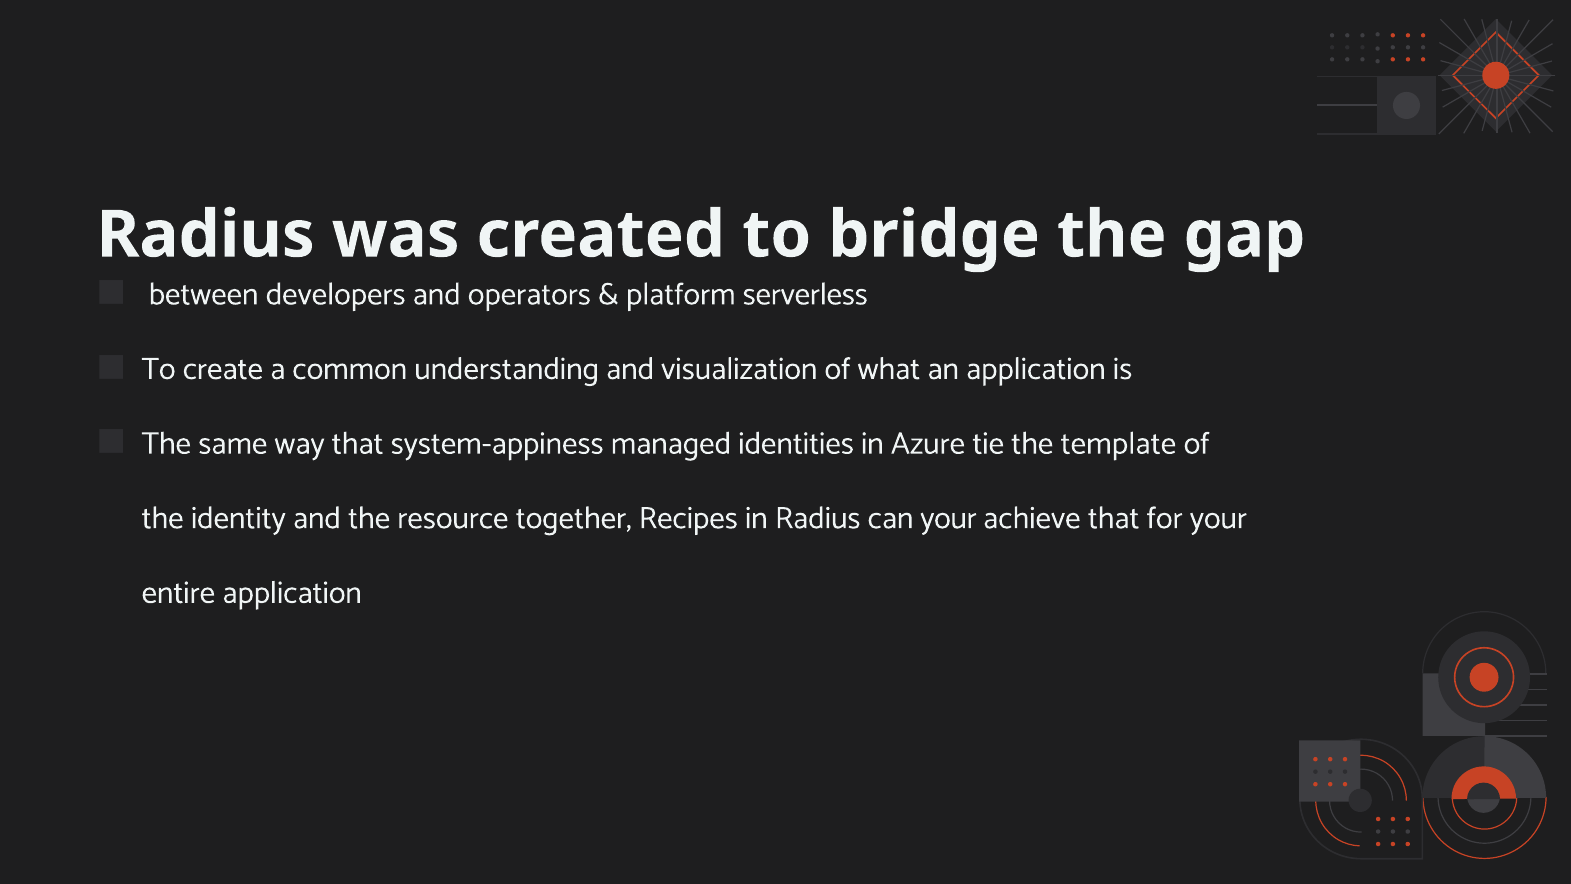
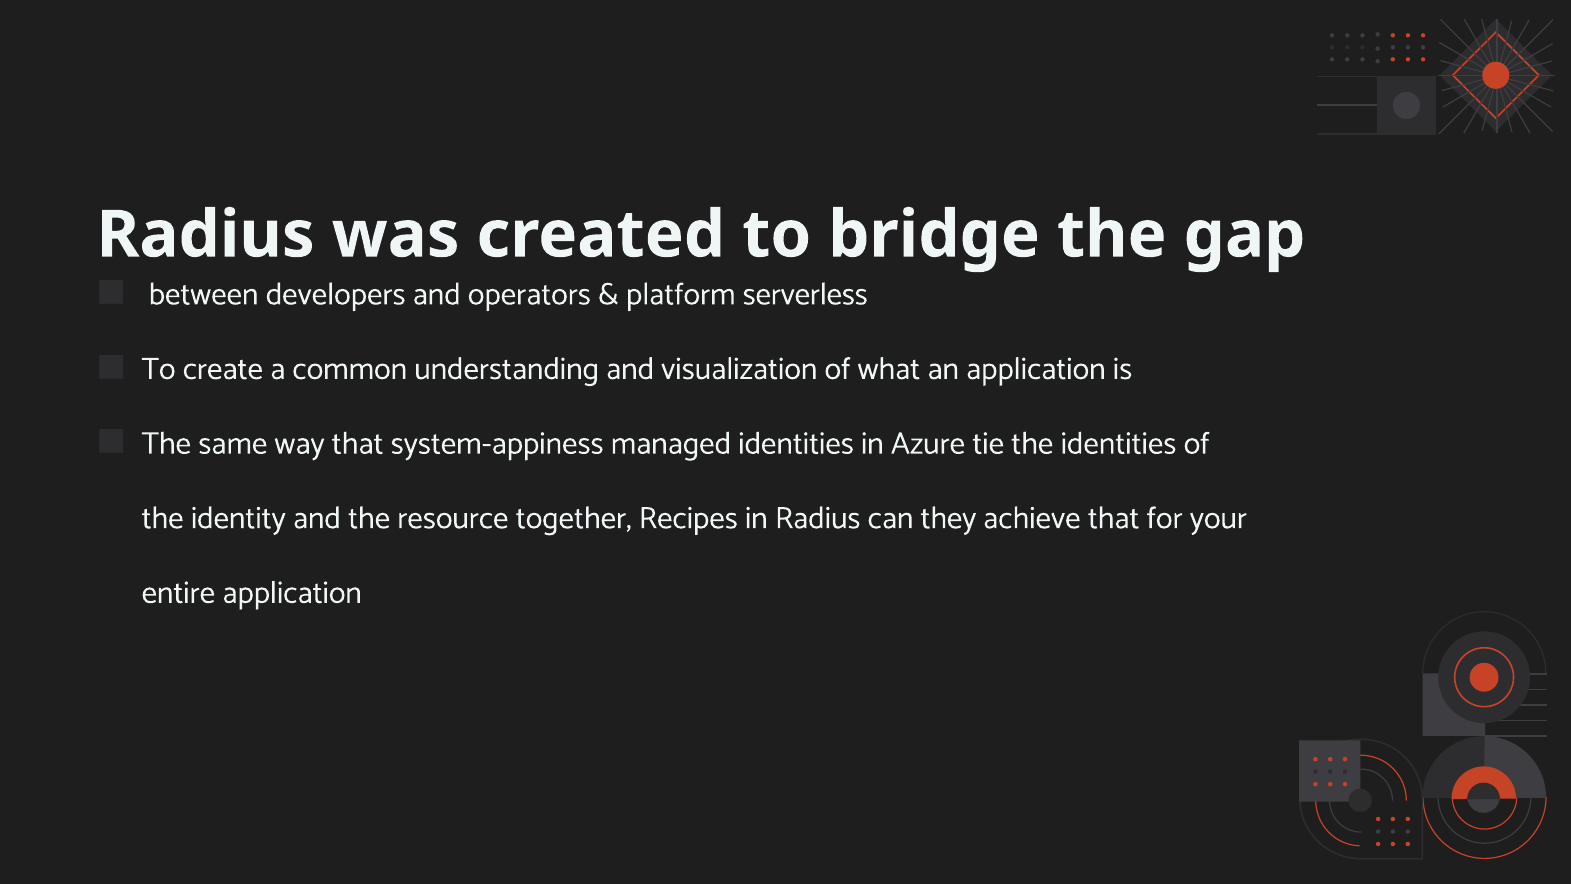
the template: template -> identities
can your: your -> they
